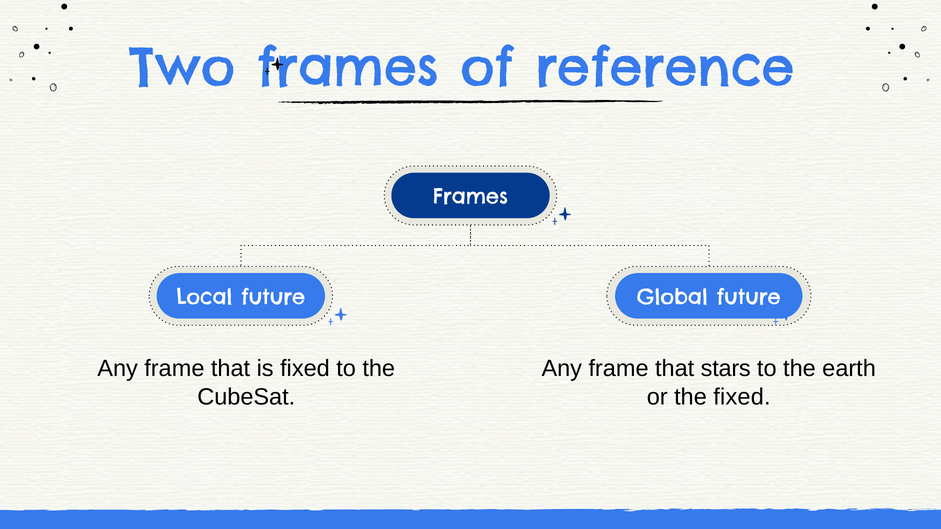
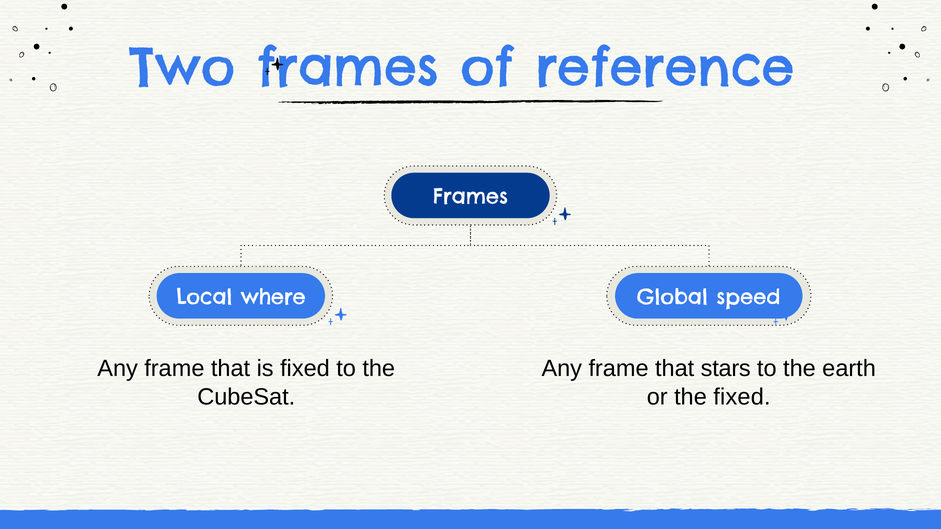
Local future: future -> where
Global future: future -> speed
